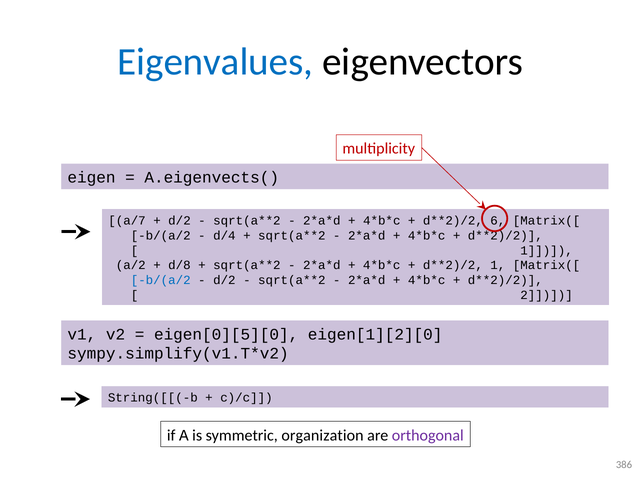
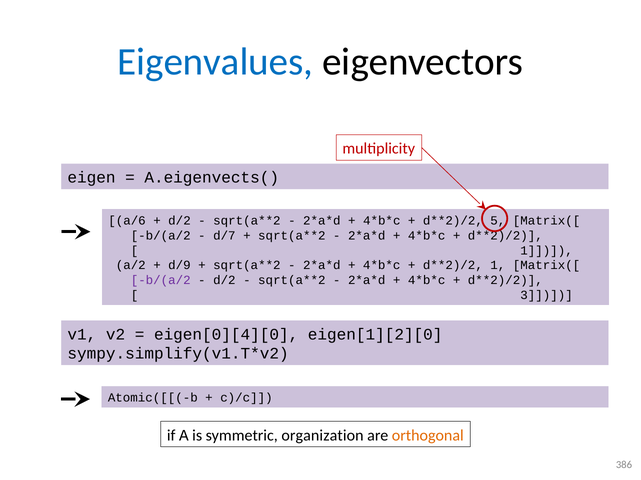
a/7: a/7 -> a/6
6: 6 -> 5
d/4: d/4 -> d/7
d/8: d/8 -> d/9
b/(a/2 at (161, 281) colour: blue -> purple
2: 2 -> 3
eigen[0][5][0: eigen[0][5][0 -> eigen[0][4][0
String([[(-b: String([[(-b -> Atomic([[(-b
orthogonal colour: purple -> orange
